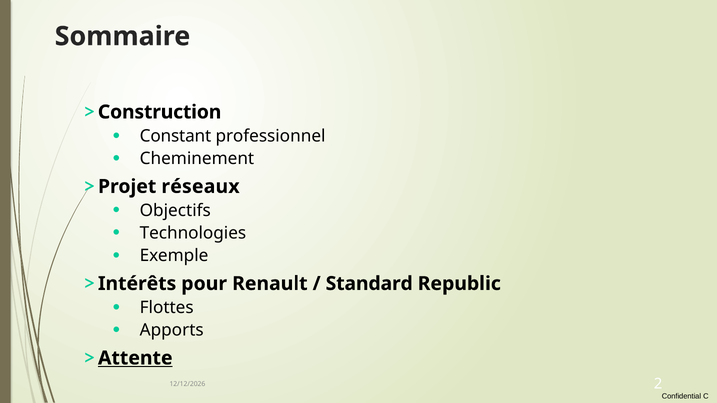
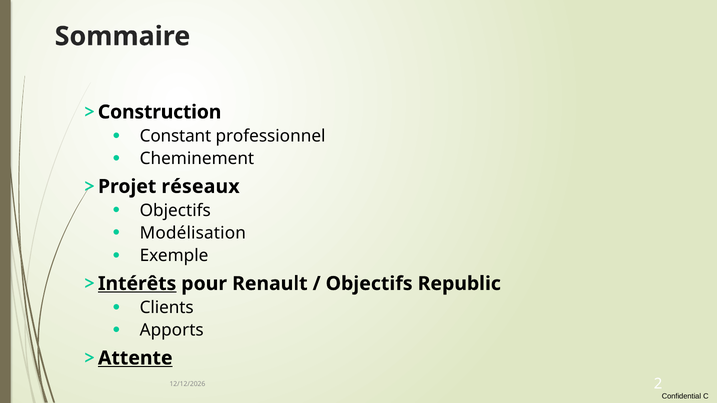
Technologies: Technologies -> Modélisation
Intérêts underline: none -> present
Standard at (369, 284): Standard -> Objectifs
Flottes: Flottes -> Clients
